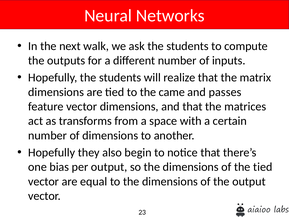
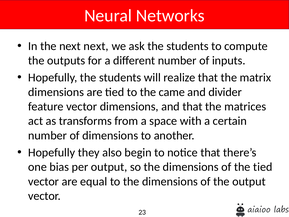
next walk: walk -> next
passes: passes -> divider
